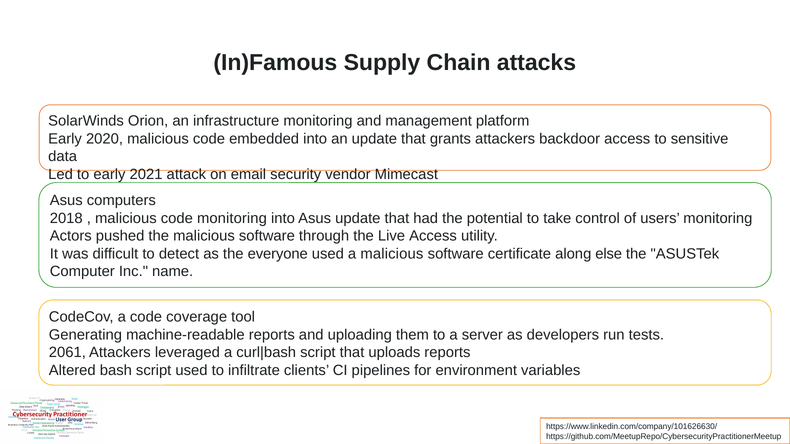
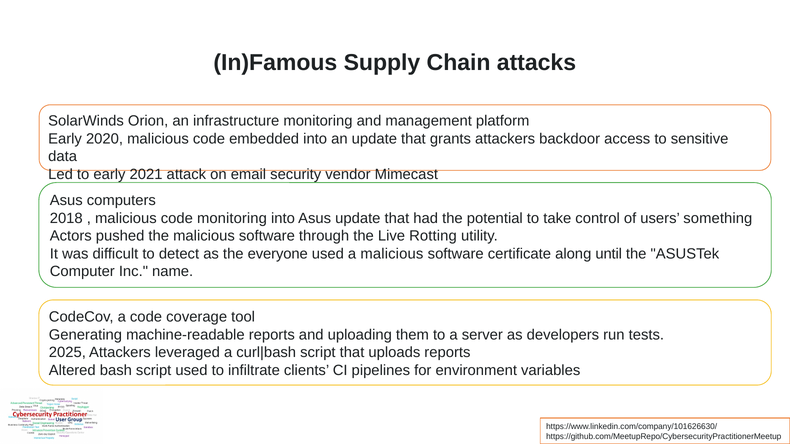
users monitoring: monitoring -> something
Live Access: Access -> Rotting
else: else -> until
2061: 2061 -> 2025
